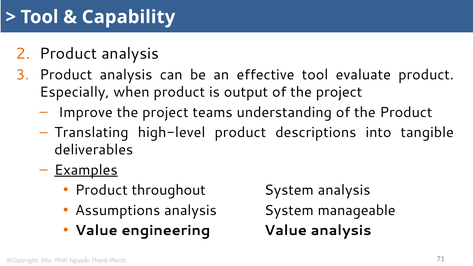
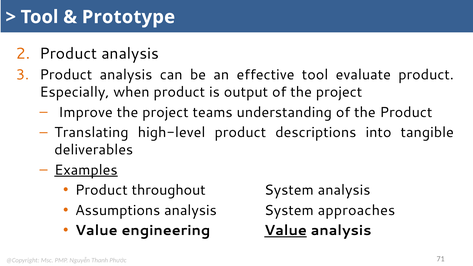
Capability: Capability -> Prototype
manageable: manageable -> approaches
Value at (286, 231) underline: none -> present
